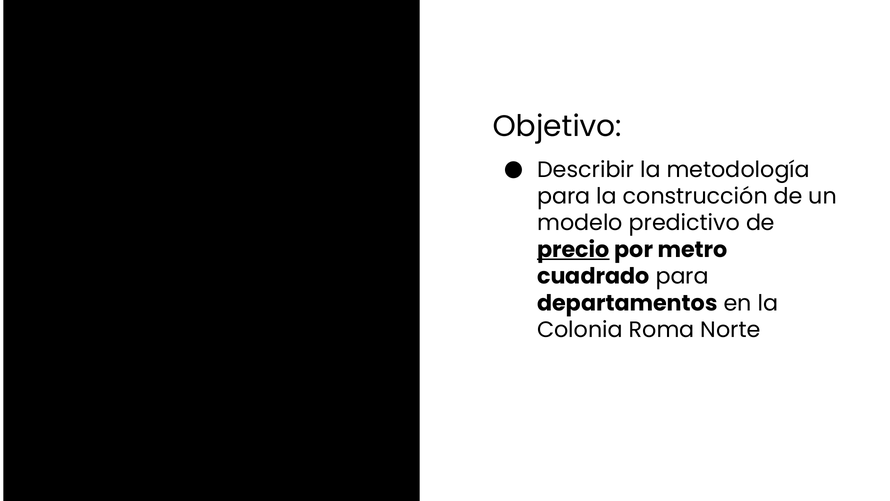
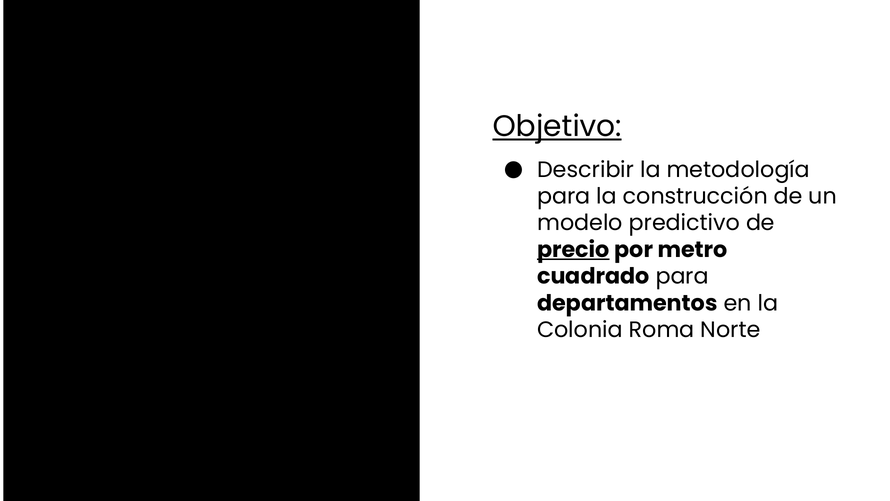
Objetivo underline: none -> present
